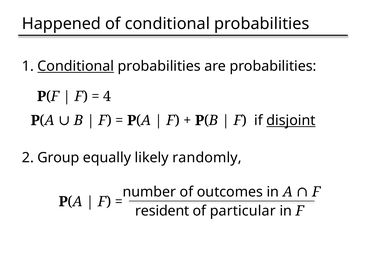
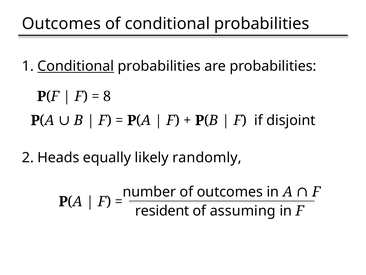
Happened at (61, 24): Happened -> Outcomes
4: 4 -> 8
disjoint underline: present -> none
Group: Group -> Heads
particular: particular -> assuming
